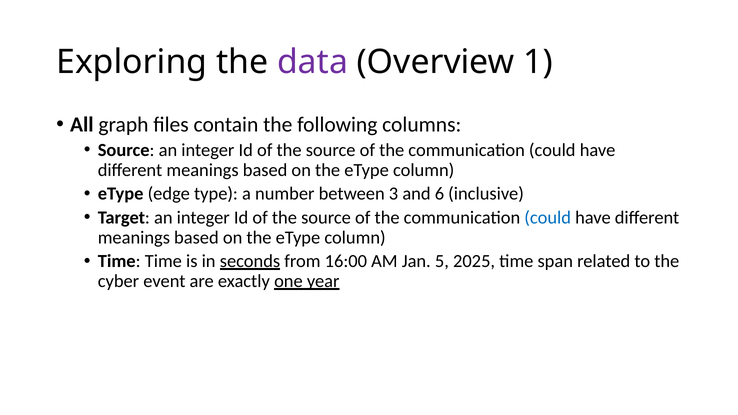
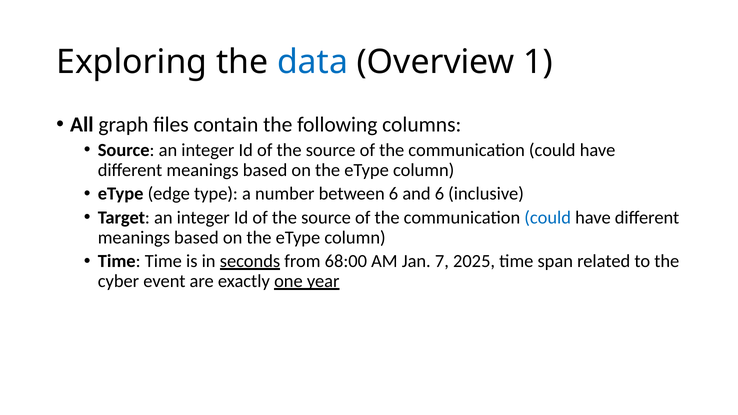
data colour: purple -> blue
between 3: 3 -> 6
16:00: 16:00 -> 68:00
5: 5 -> 7
